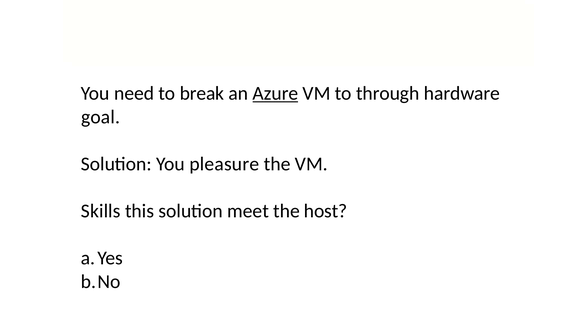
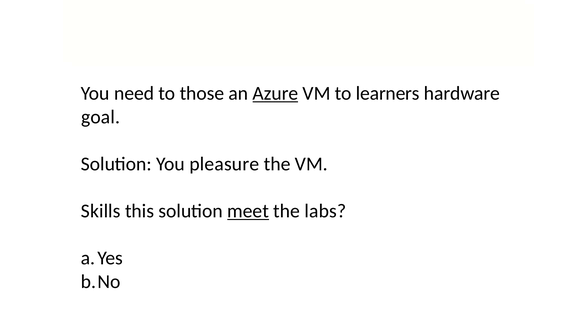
break: break -> those
through: through -> learners
meet underline: none -> present
host: host -> labs
